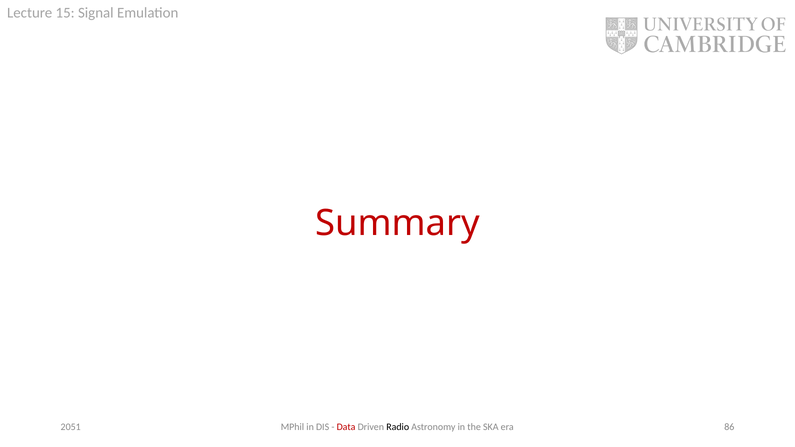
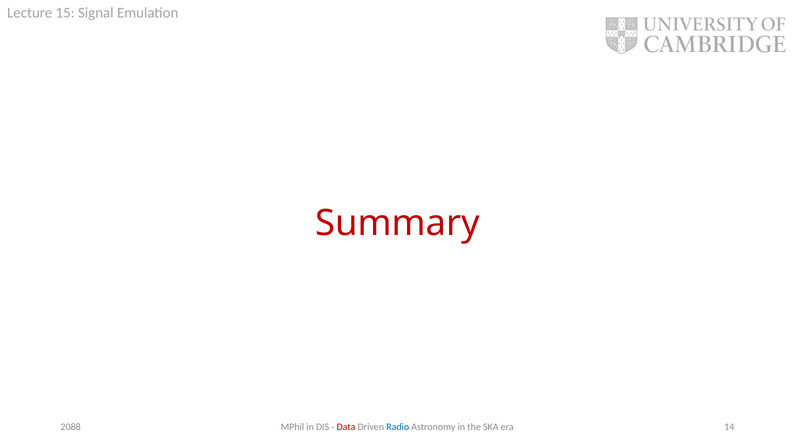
Radio colour: black -> blue
86: 86 -> 14
2051: 2051 -> 2088
